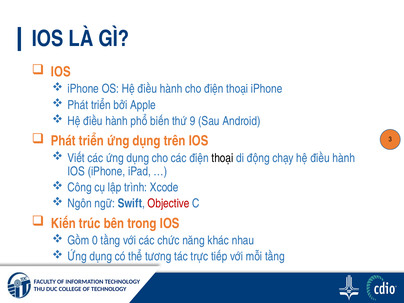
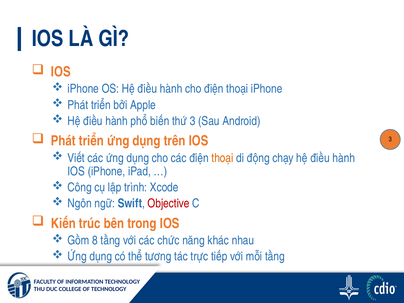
thứ 9: 9 -> 3
thoại at (223, 158) colour: black -> orange
0: 0 -> 8
